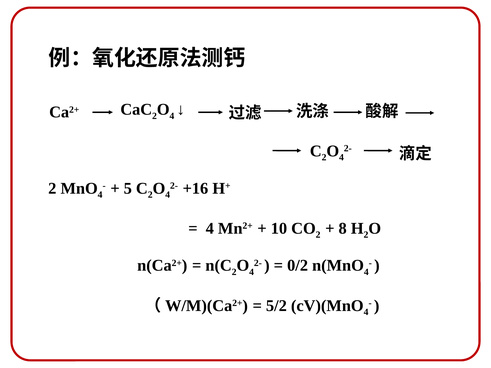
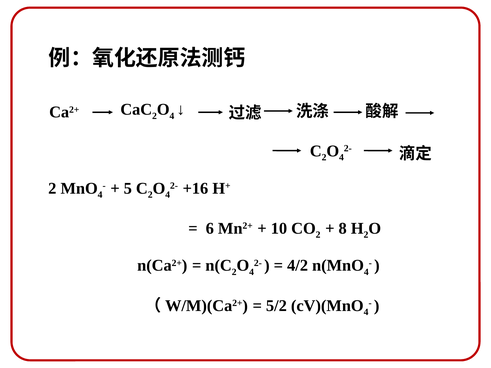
4 at (210, 229): 4 -> 6
0/2: 0/2 -> 4/2
